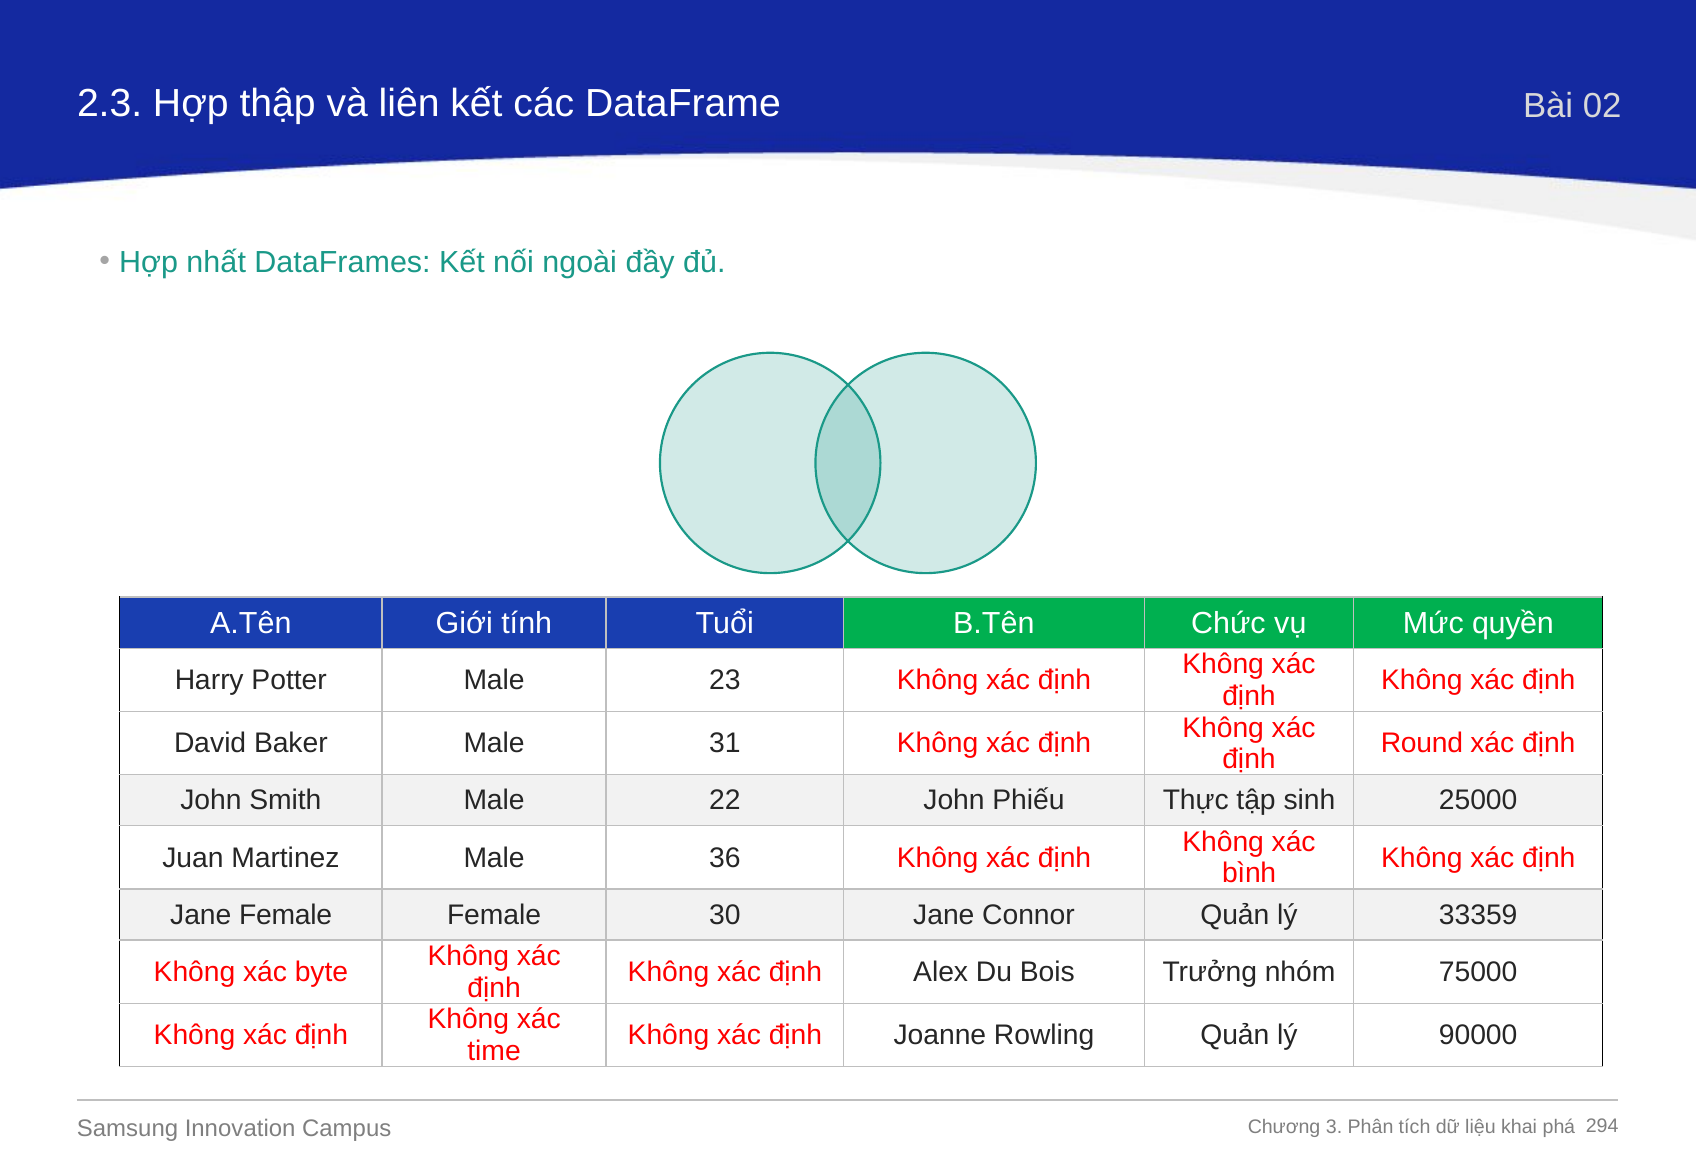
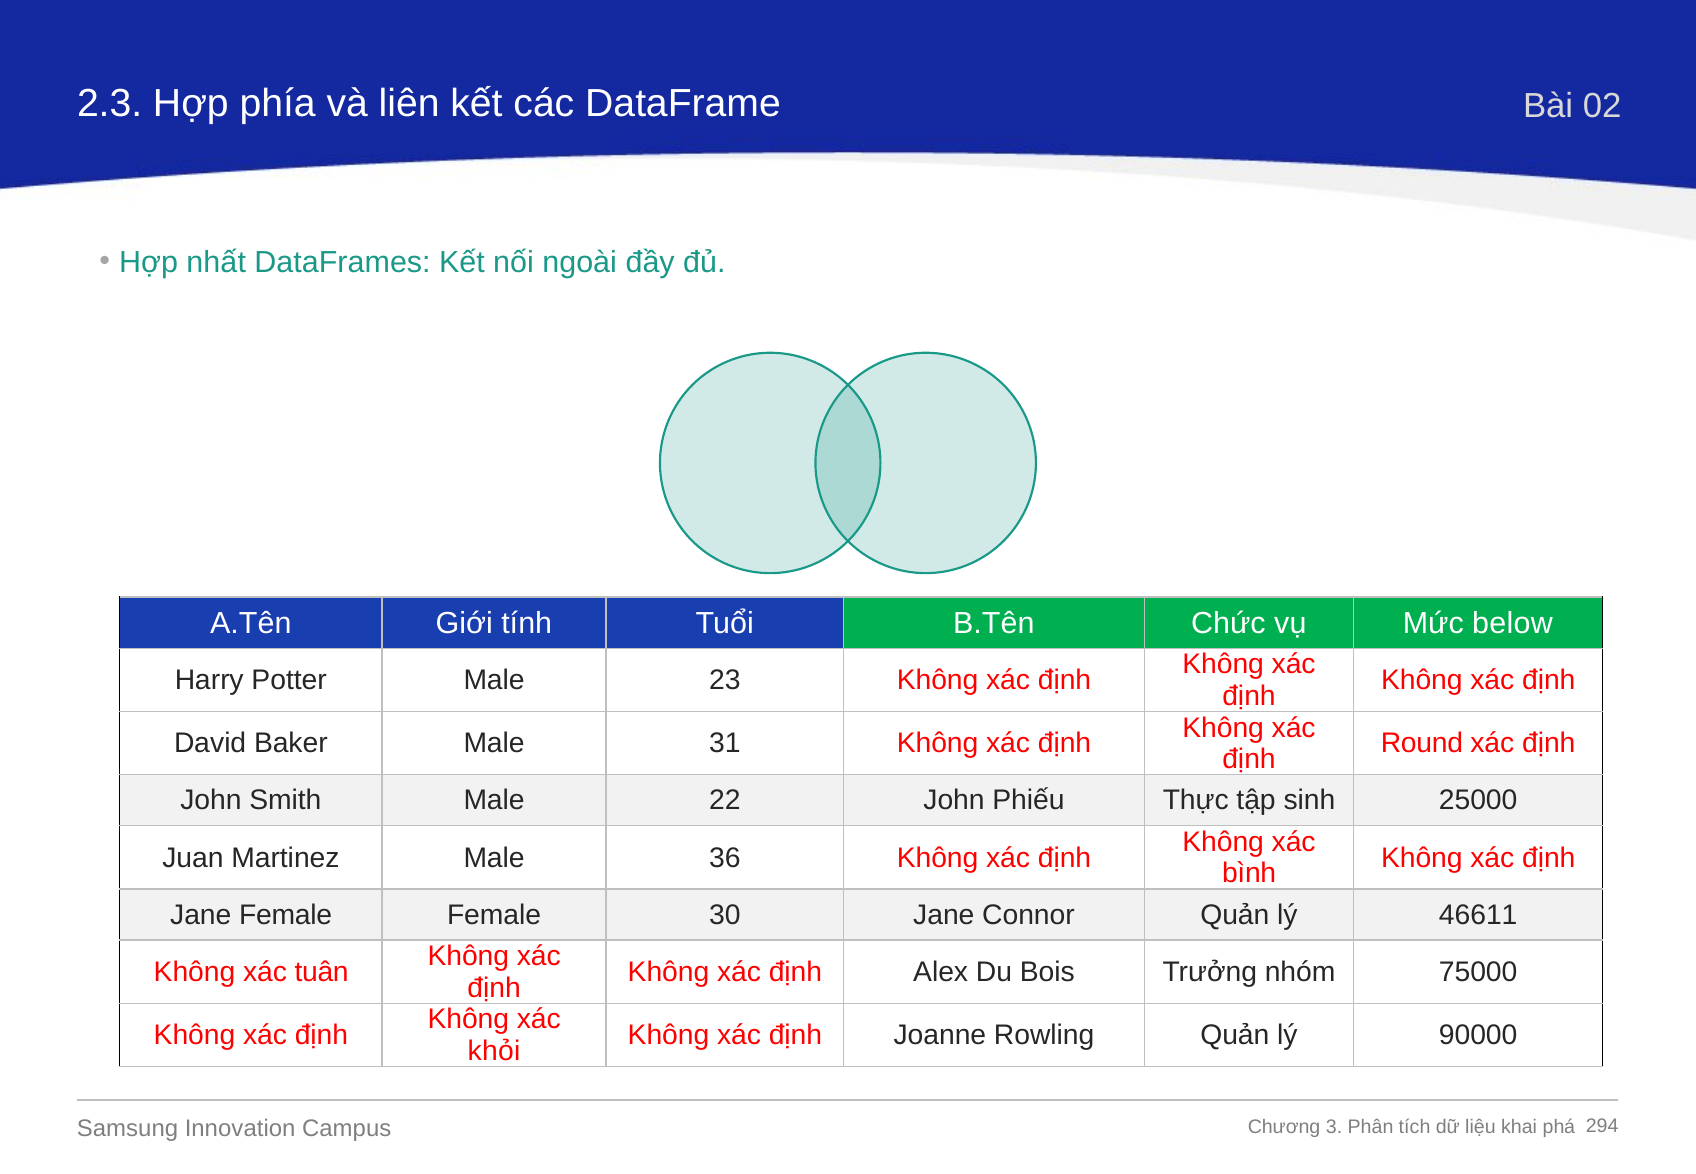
thập: thập -> phía
quyền: quyền -> below
33359: 33359 -> 46611
byte: byte -> tuân
time: time -> khỏi
